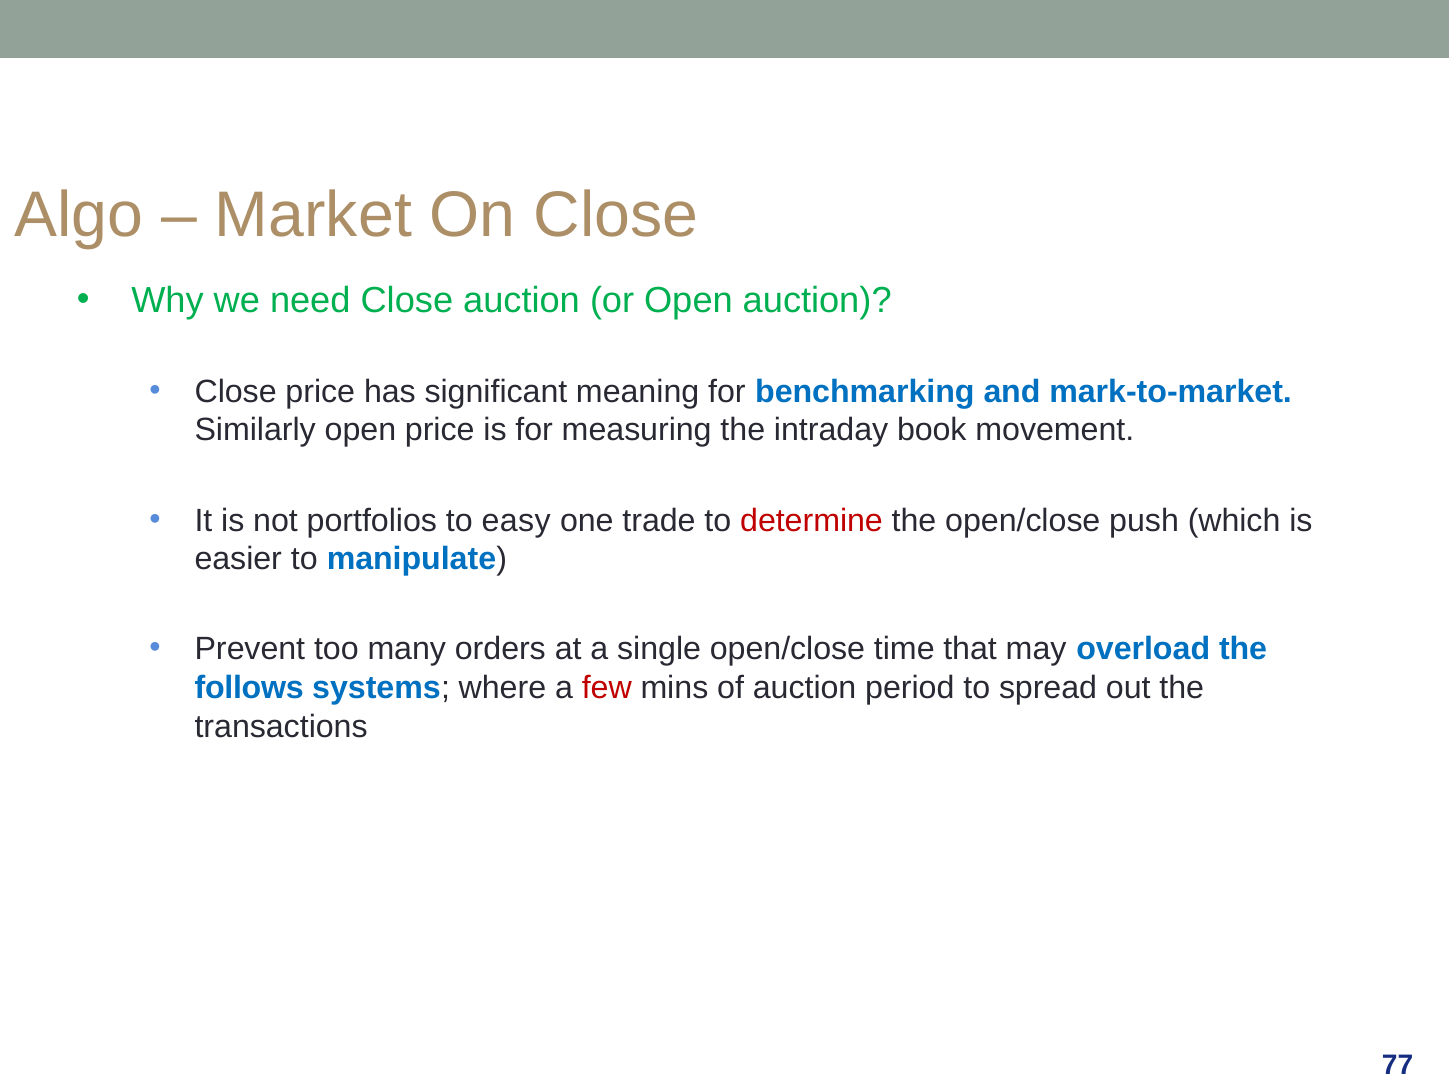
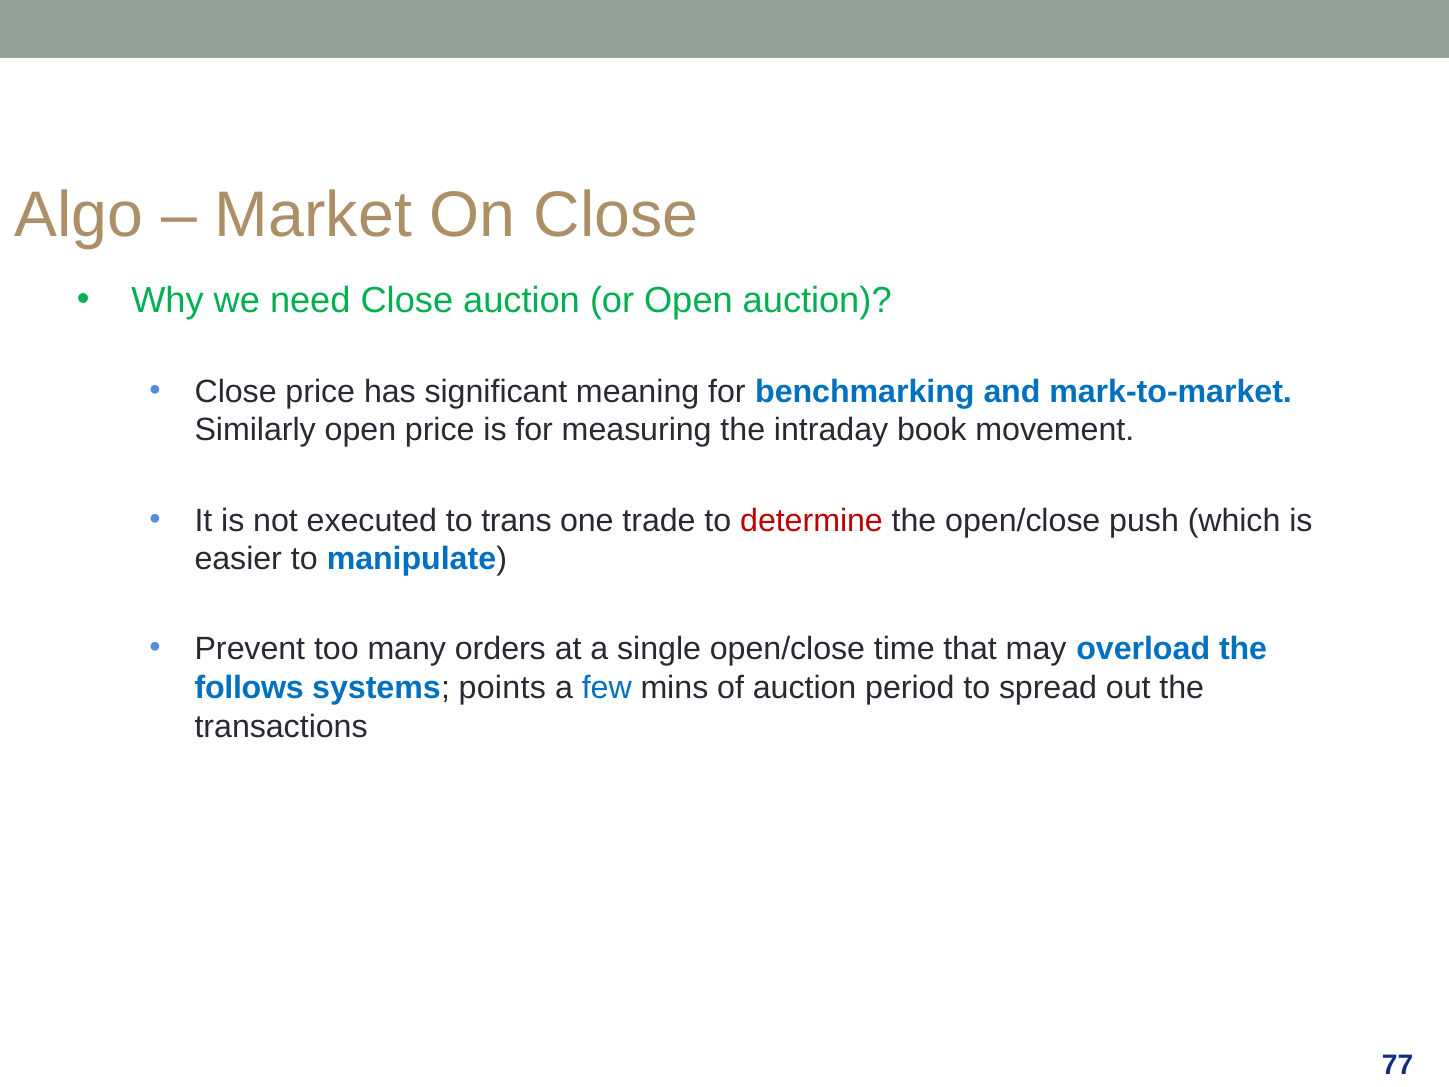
portfolios: portfolios -> executed
easy: easy -> trans
where: where -> points
few colour: red -> blue
